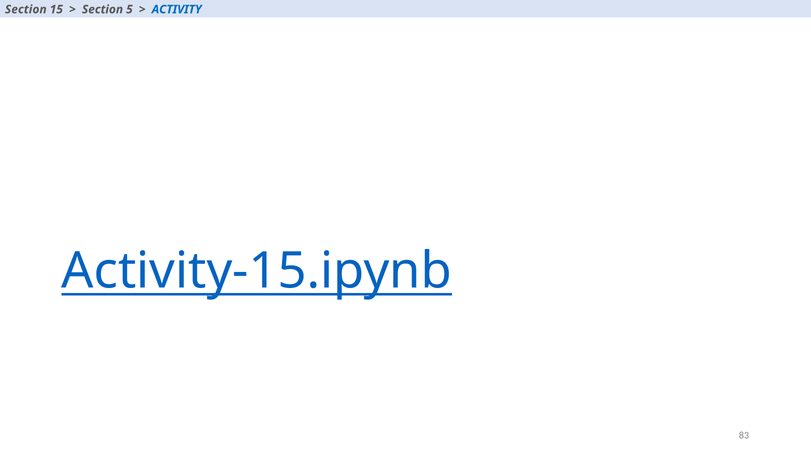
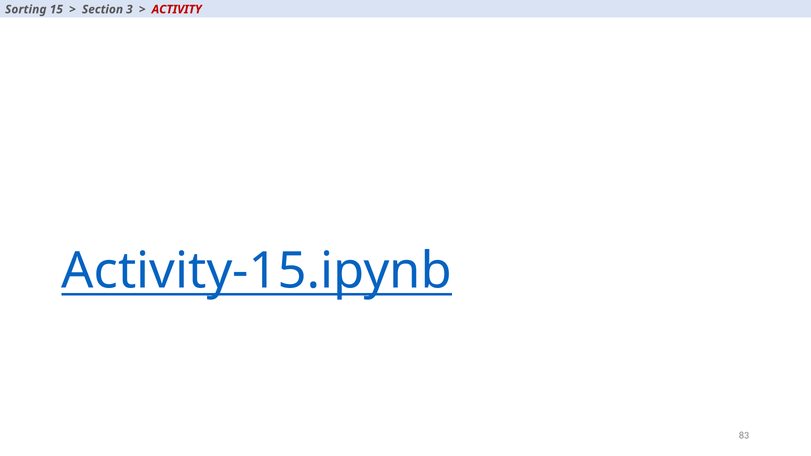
Section at (26, 9): Section -> Sorting
5: 5 -> 3
ACTIVITY colour: blue -> red
